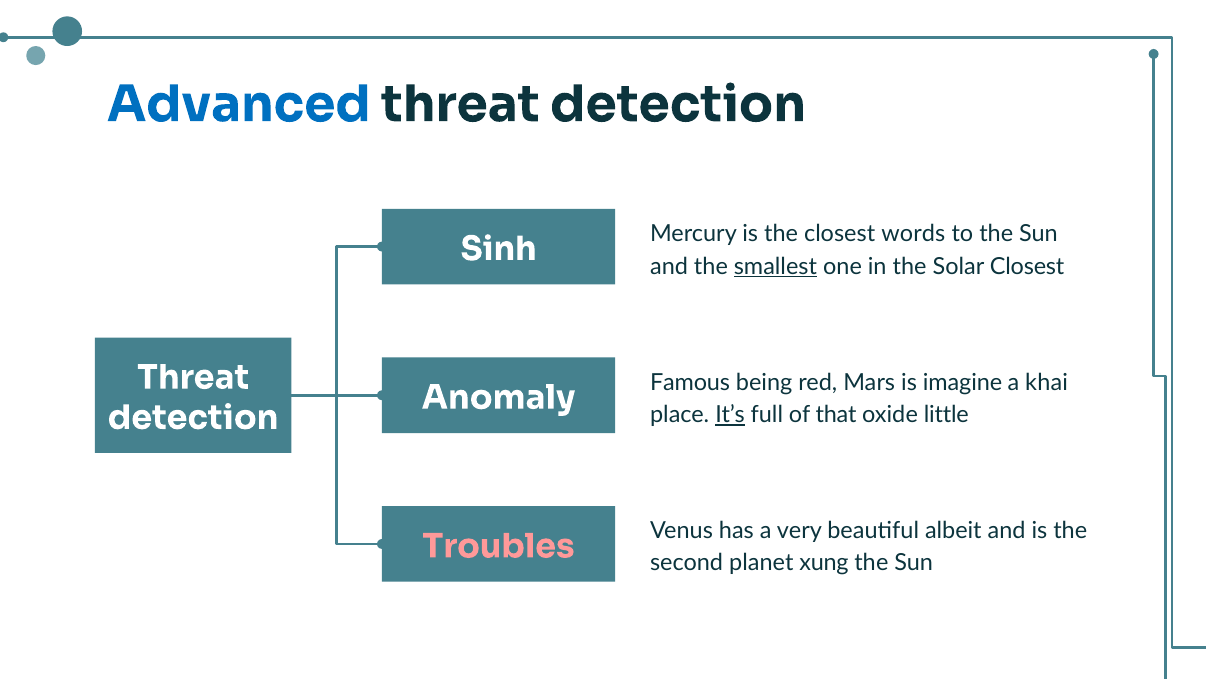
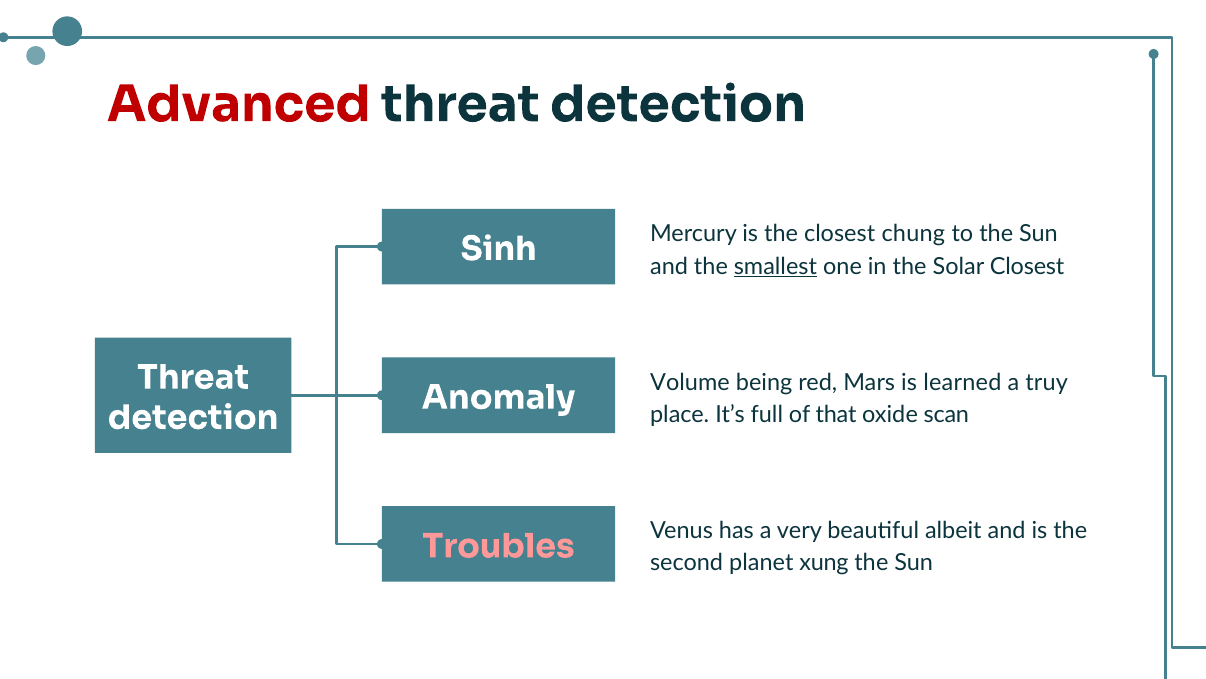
Advanced colour: blue -> red
words: words -> chung
Famous: Famous -> Volume
imagine: imagine -> learned
khai: khai -> truy
It’s underline: present -> none
little: little -> scan
